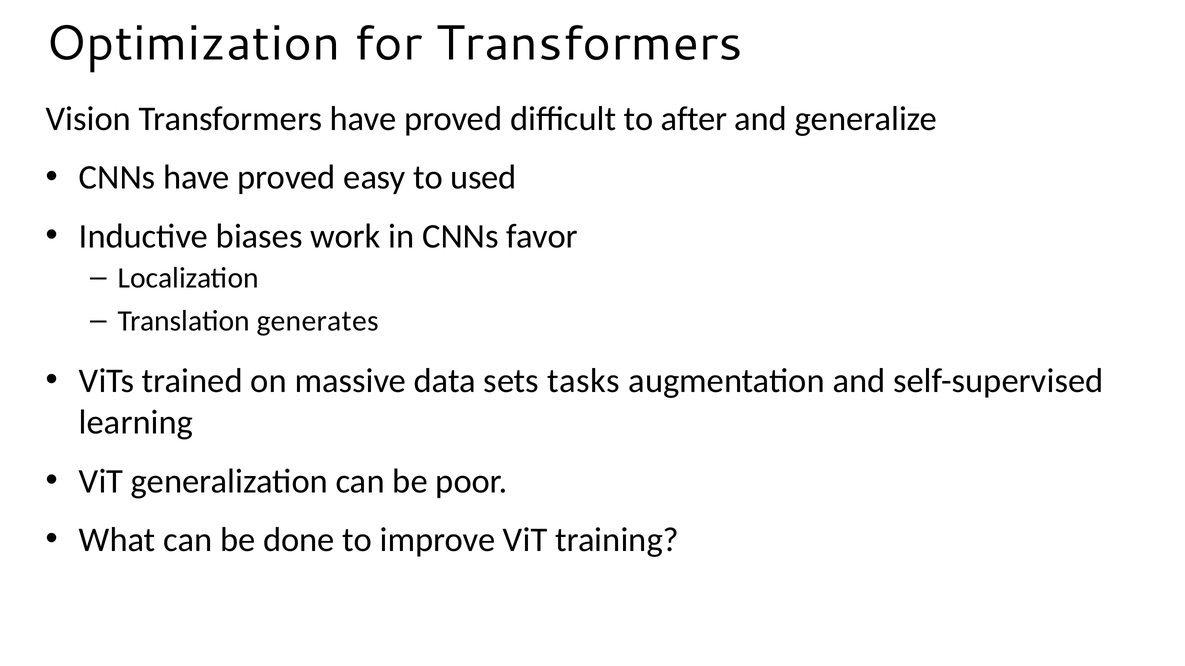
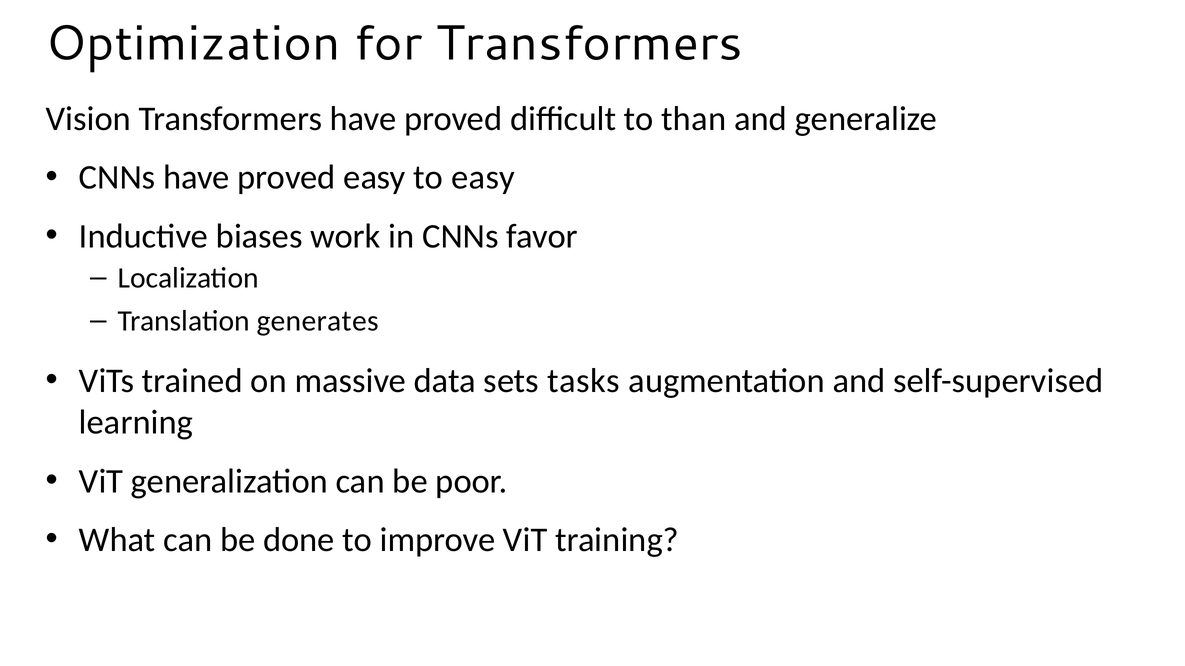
after: after -> than
to used: used -> easy
